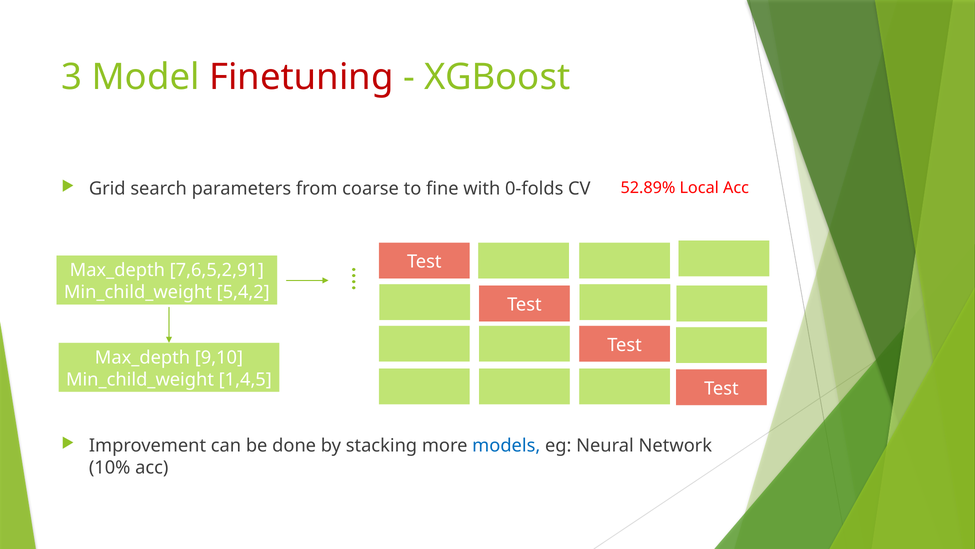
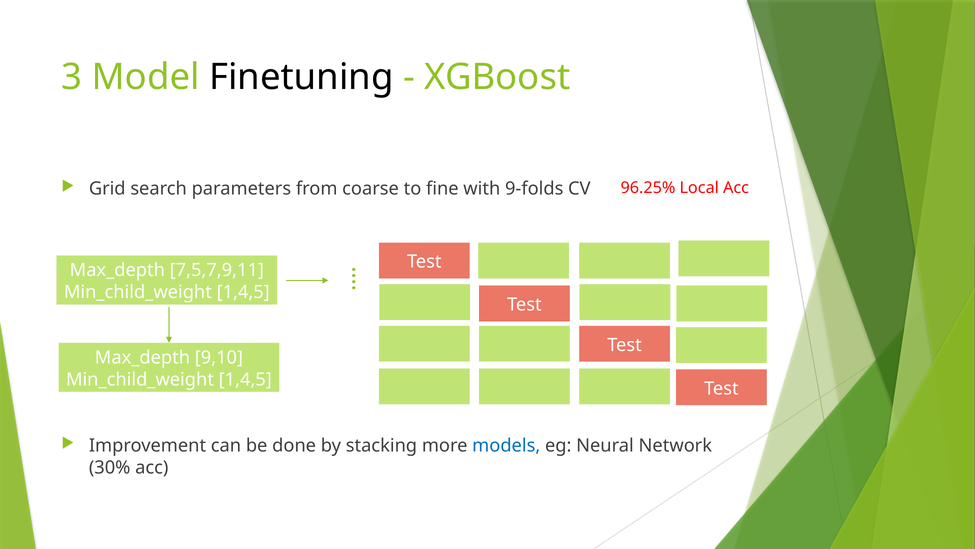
Finetuning colour: red -> black
0-folds: 0-folds -> 9-folds
52.89%: 52.89% -> 96.25%
7,6,5,2,91: 7,6,5,2,91 -> 7,5,7,9,11
5,4,2 at (243, 292): 5,4,2 -> 1,4,5
10%: 10% -> 30%
